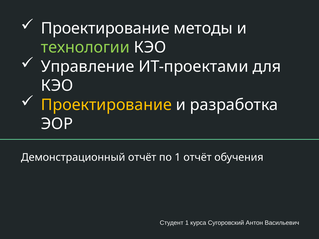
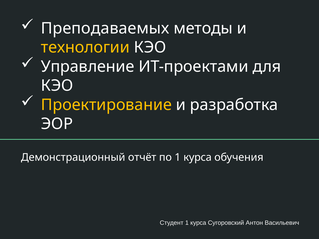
Проектирование at (105, 28): Проектирование -> Преподаваемых
технологии colour: light green -> yellow
по 1 отчёт: отчёт -> курса
